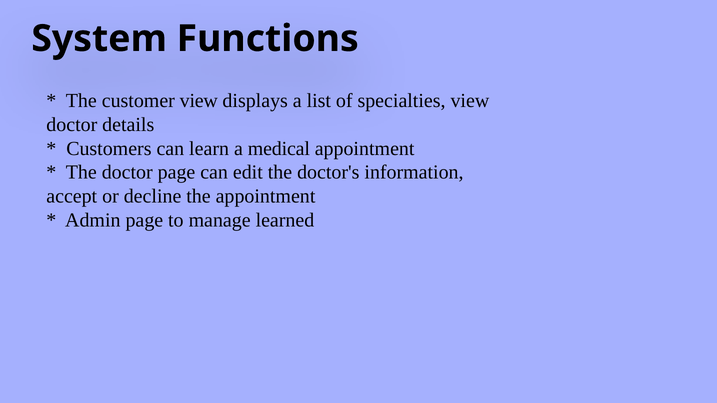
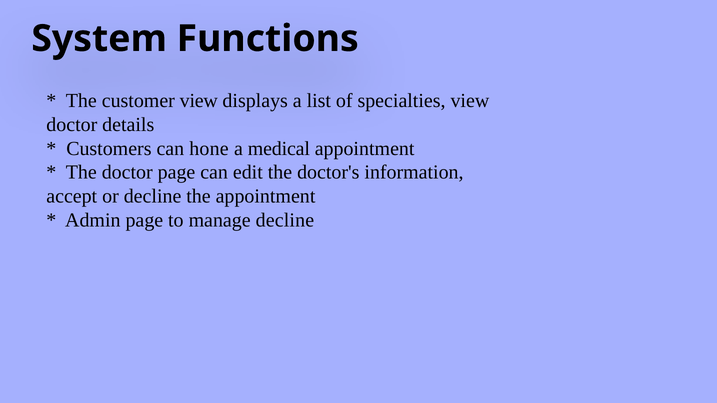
learn: learn -> hone
manage learned: learned -> decline
